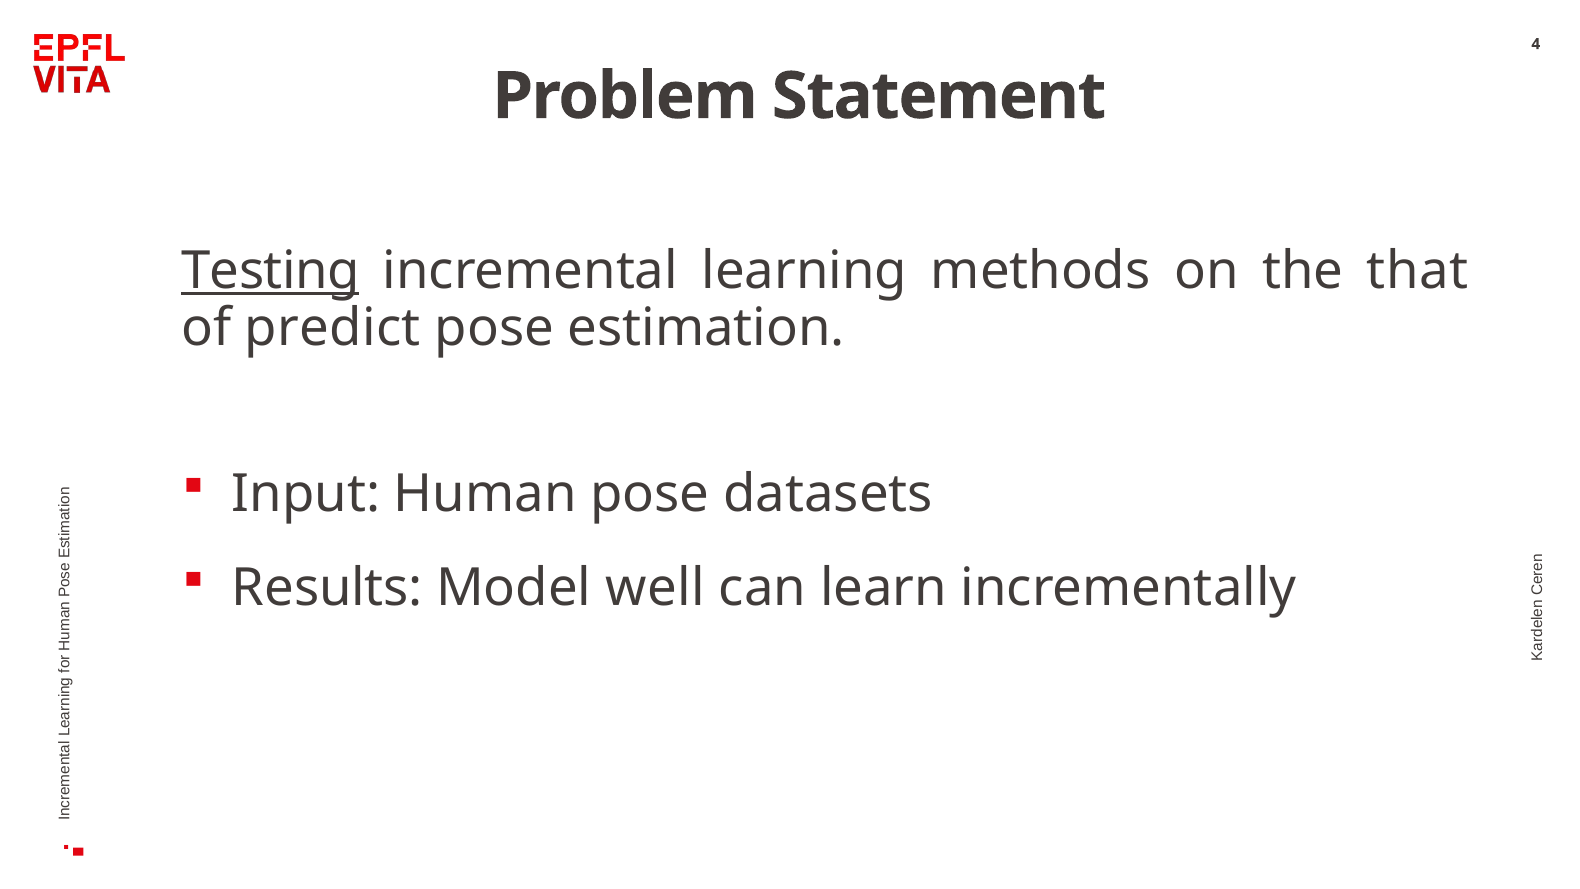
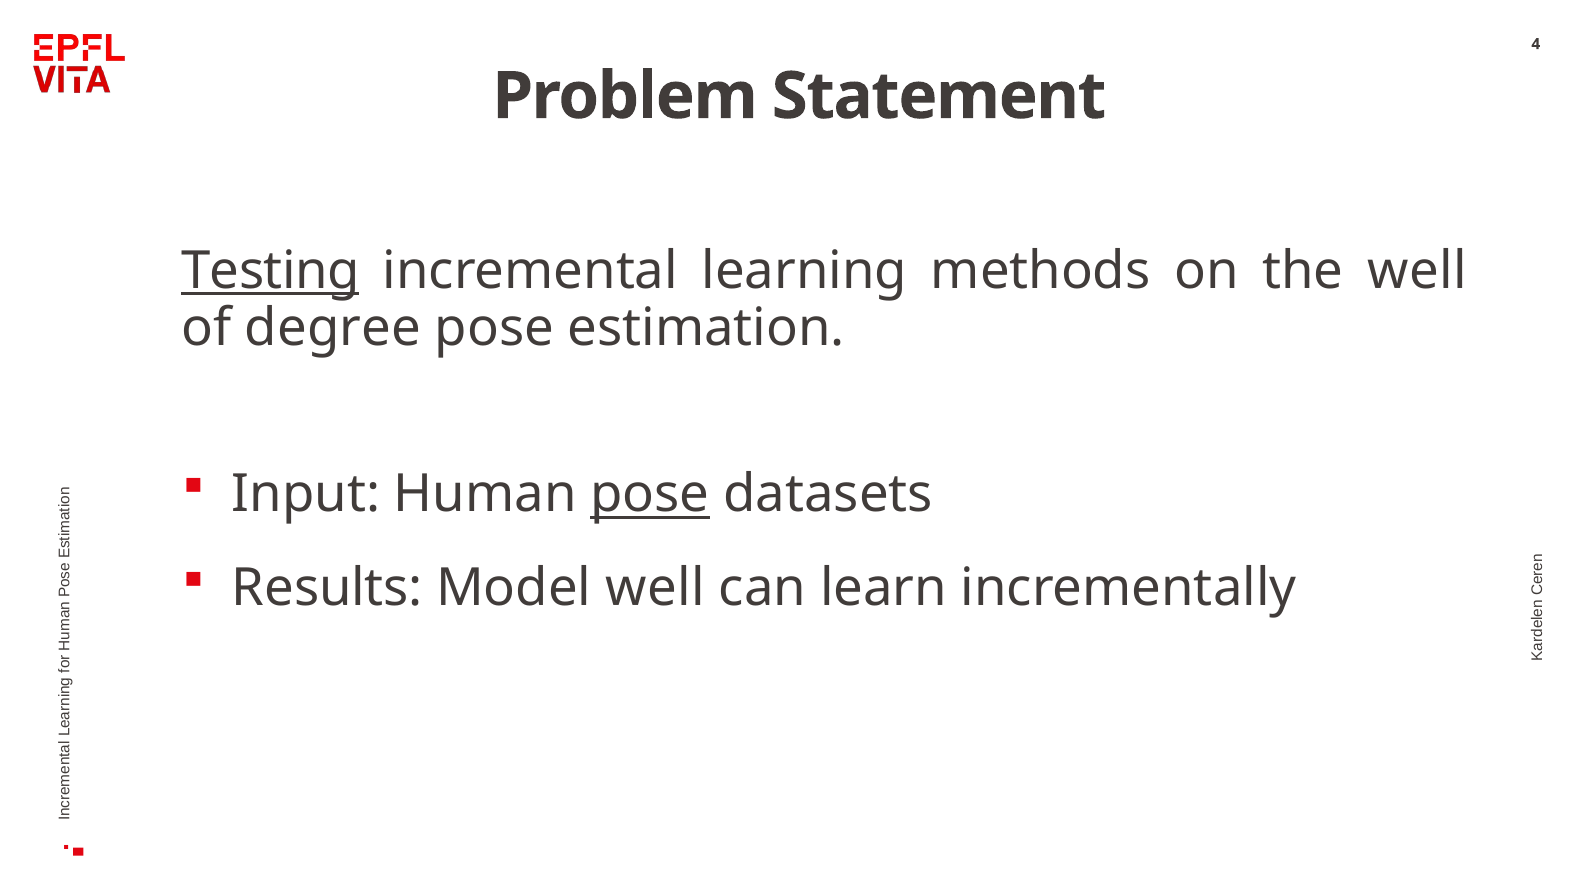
the that: that -> well
predict: predict -> degree
pose at (650, 494) underline: none -> present
